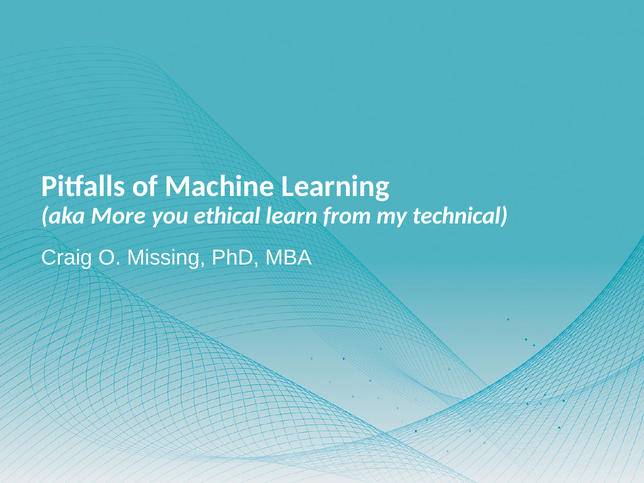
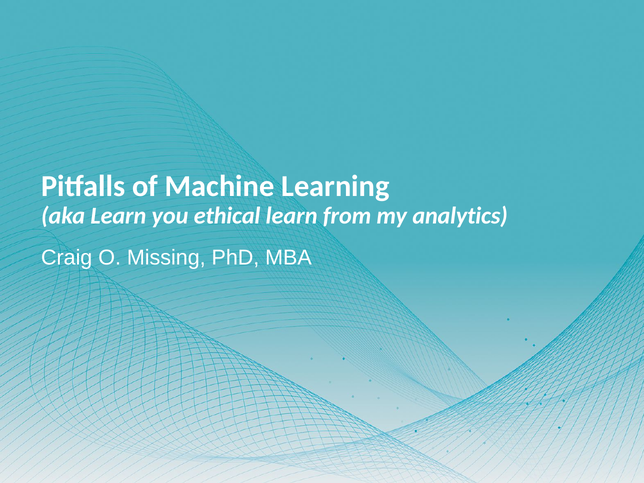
aka More: More -> Learn
technical: technical -> analytics
